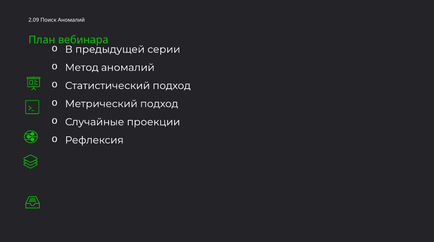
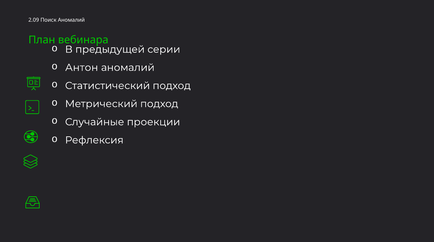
Метод: Метод -> Антон
